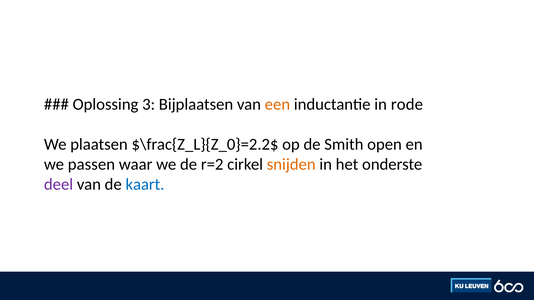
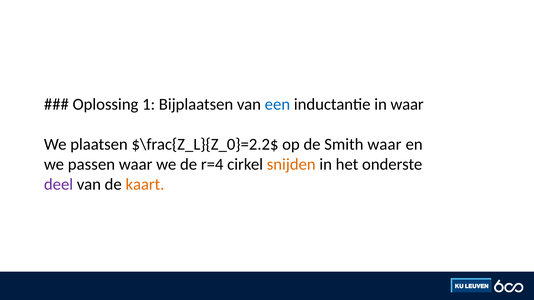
3: 3 -> 1
een colour: orange -> blue
in rode: rode -> waar
Smith open: open -> waar
r=2: r=2 -> r=4
kaart colour: blue -> orange
